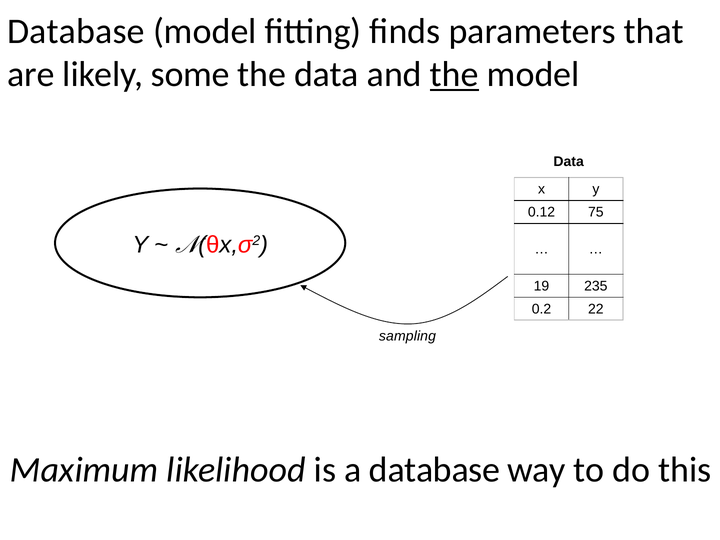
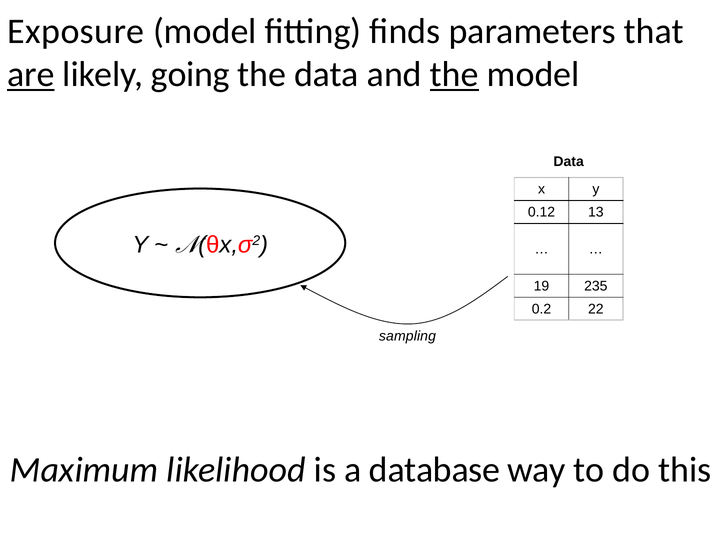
Database at (76, 31): Database -> Exposure
are underline: none -> present
some: some -> going
75: 75 -> 13
